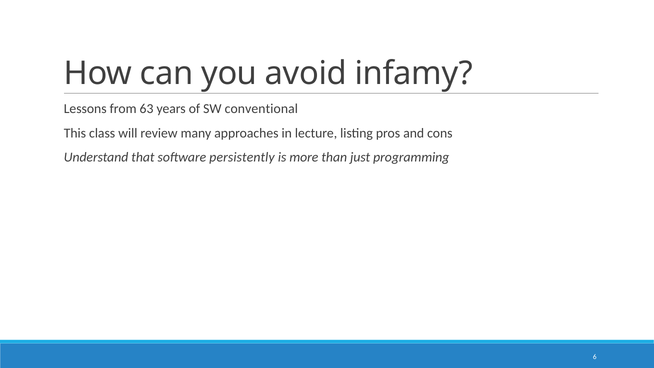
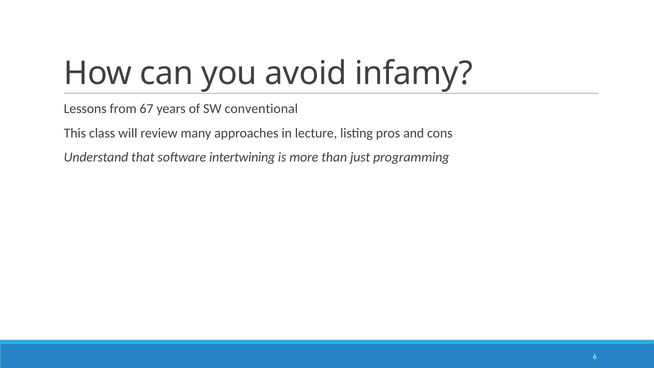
63: 63 -> 67
persistently: persistently -> intertwining
